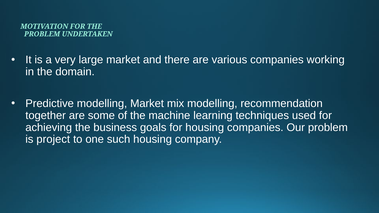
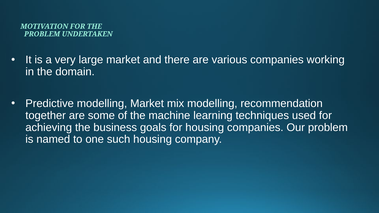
project: project -> named
